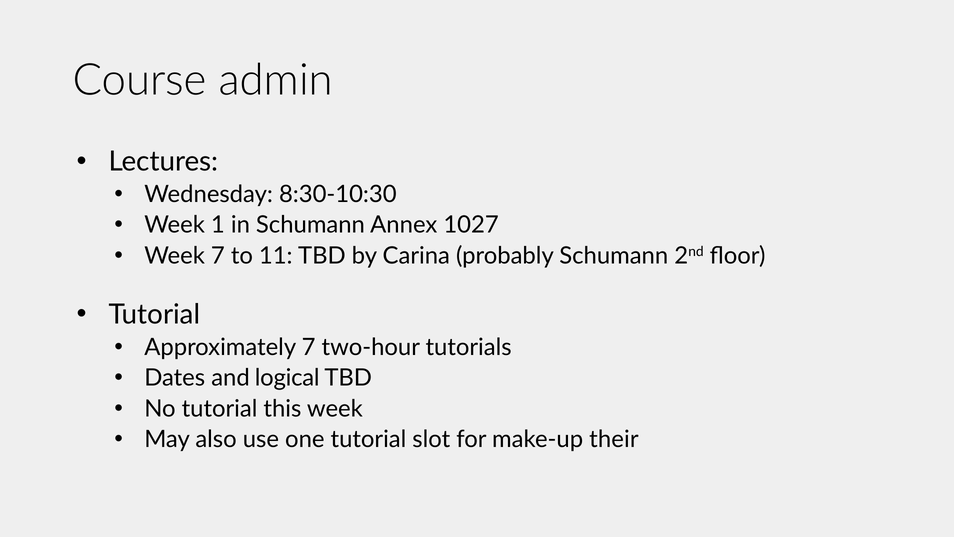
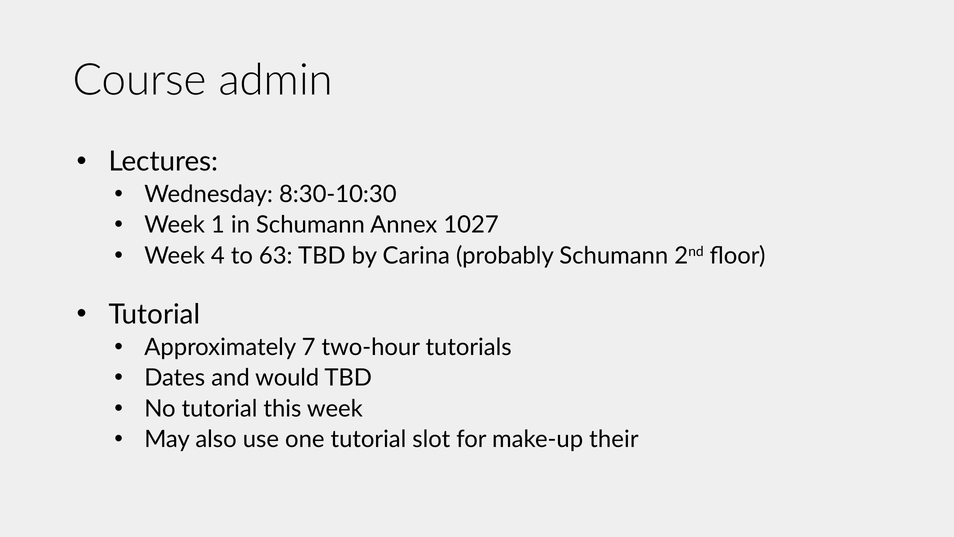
Week 7: 7 -> 4
11: 11 -> 63
logical: logical -> would
